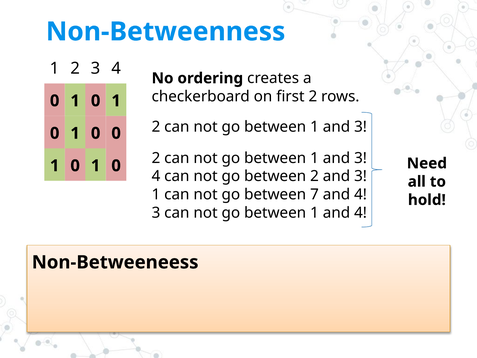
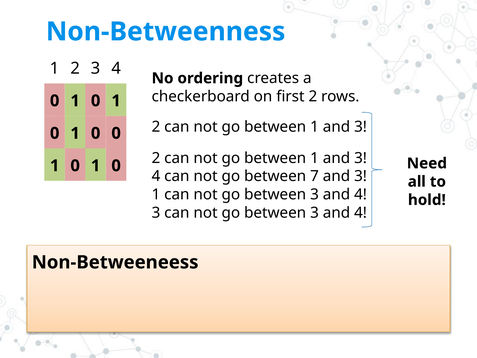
between 2: 2 -> 7
7 at (315, 194): 7 -> 3
1 at (315, 213): 1 -> 3
